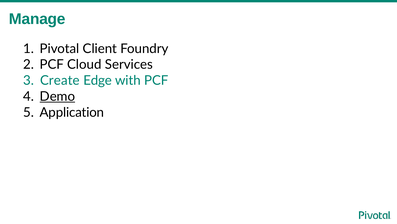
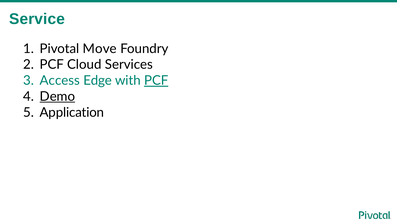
Manage: Manage -> Service
Client: Client -> Move
Create: Create -> Access
PCF at (156, 80) underline: none -> present
